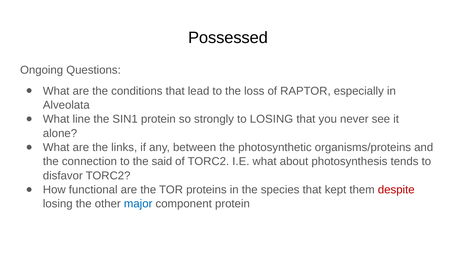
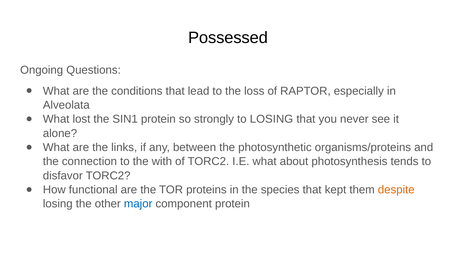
line: line -> lost
said: said -> with
despite colour: red -> orange
